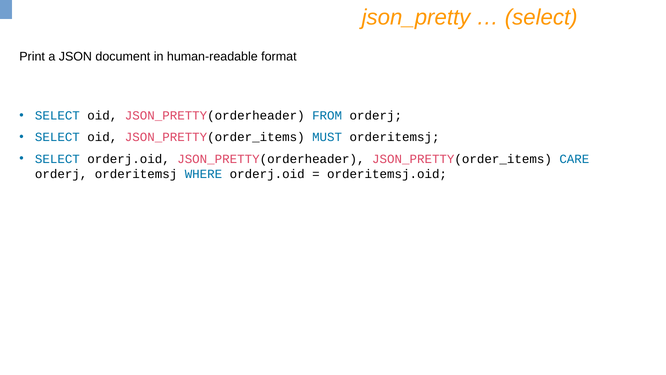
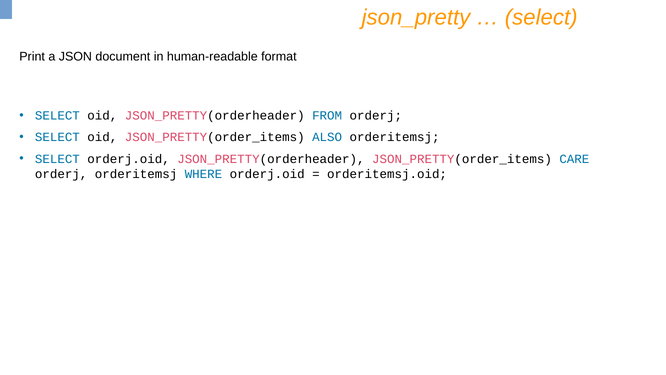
MUST: MUST -> ALSO
